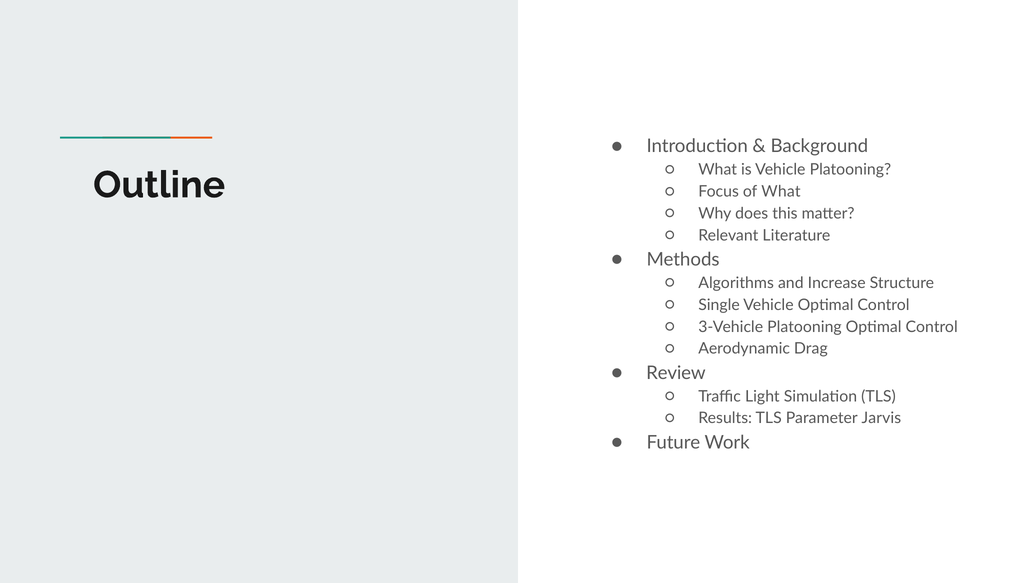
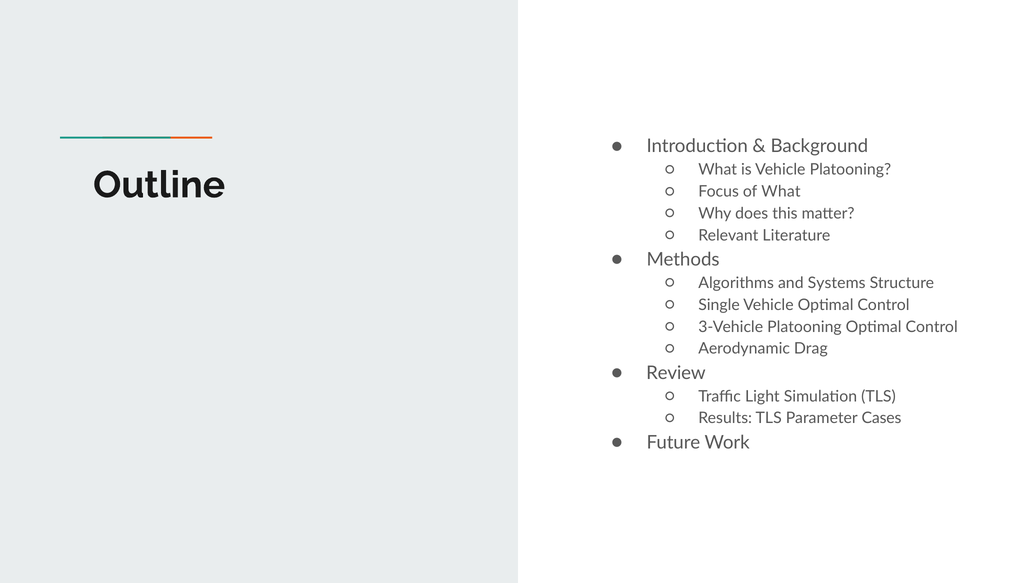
Increase: Increase -> Systems
Jarvis: Jarvis -> Cases
